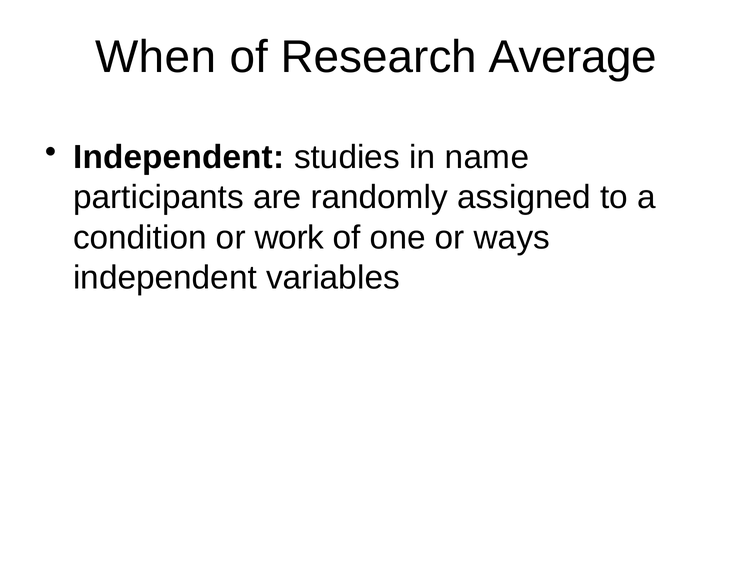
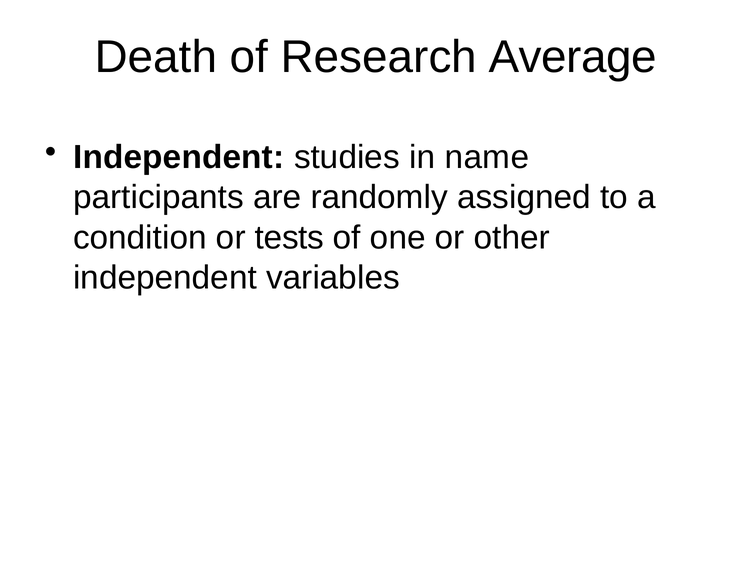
When: When -> Death
work: work -> tests
ways: ways -> other
